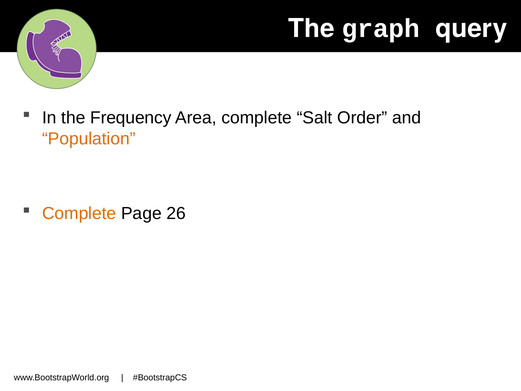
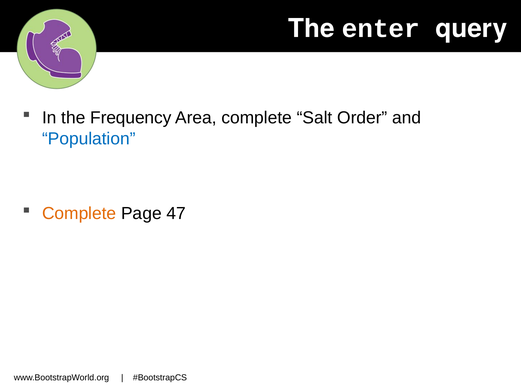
graph: graph -> enter
Population colour: orange -> blue
26: 26 -> 47
